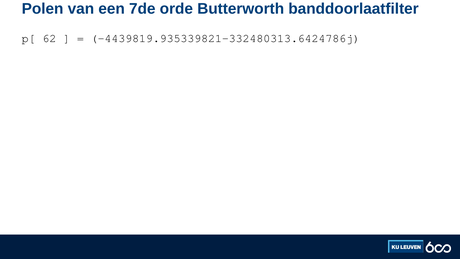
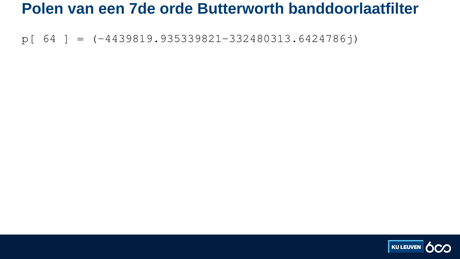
62: 62 -> 64
